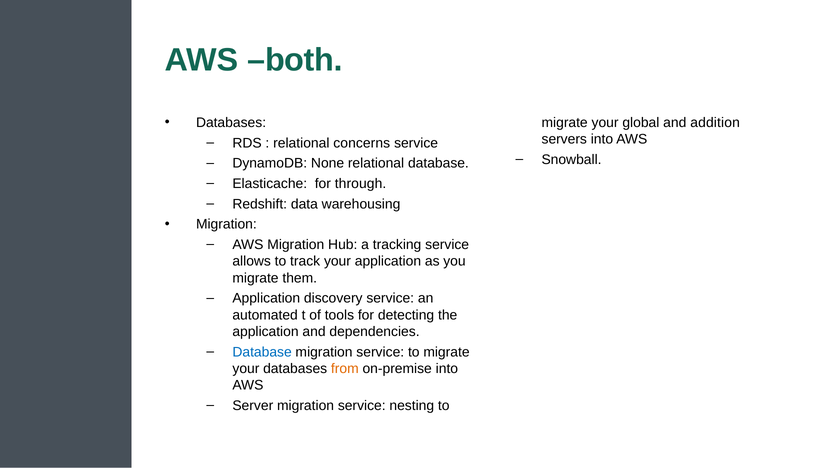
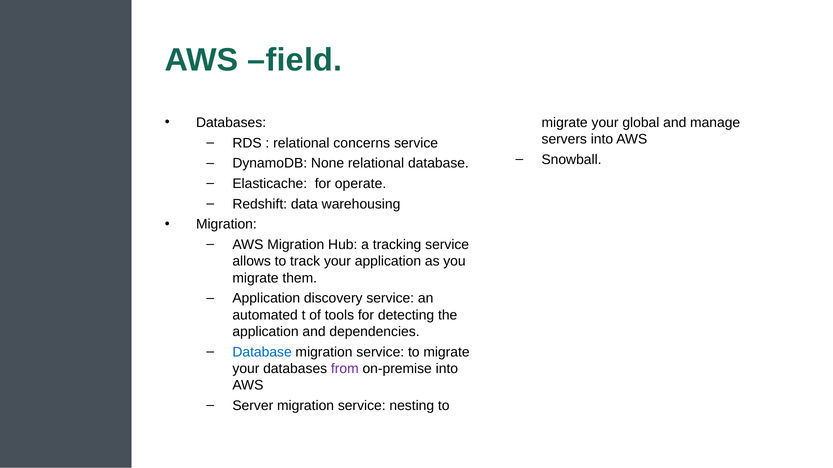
both: both -> field
addition: addition -> manage
through: through -> operate
from colour: orange -> purple
